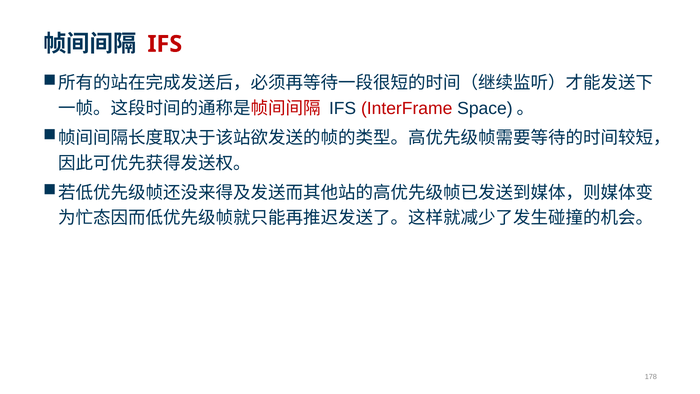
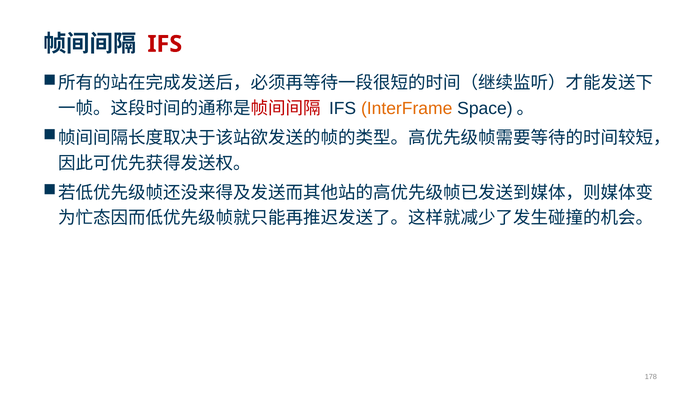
InterFrame colour: red -> orange
